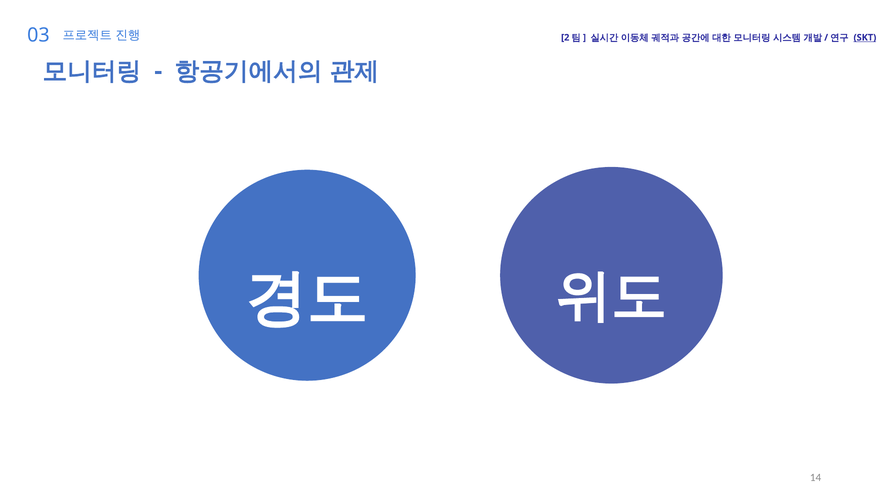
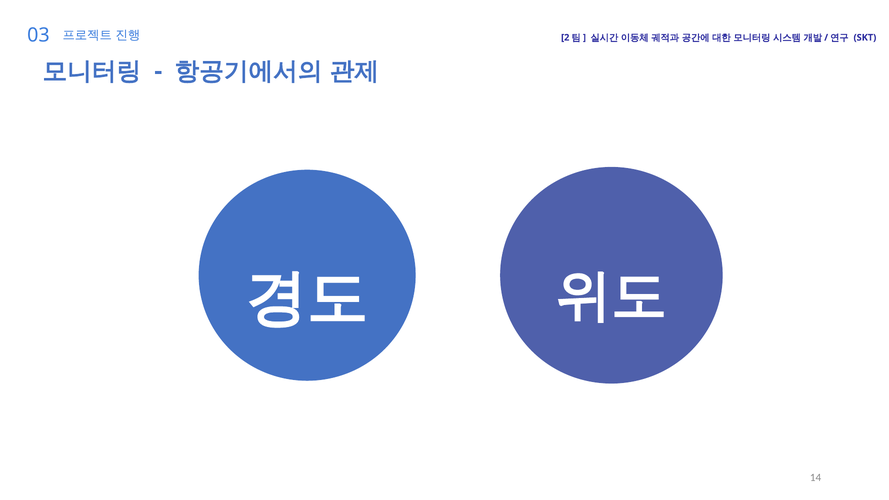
SKT underline: present -> none
